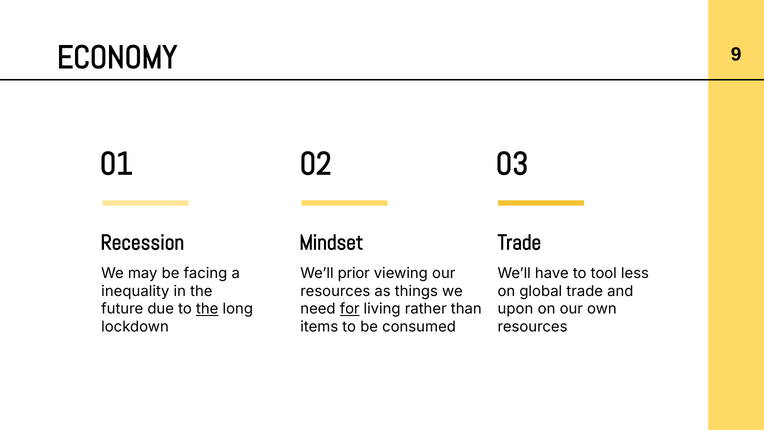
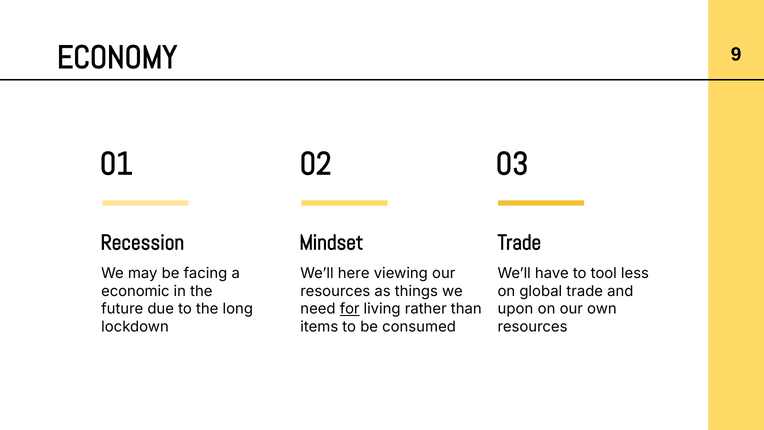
prior: prior -> here
inequality: inequality -> economic
the at (207, 309) underline: present -> none
